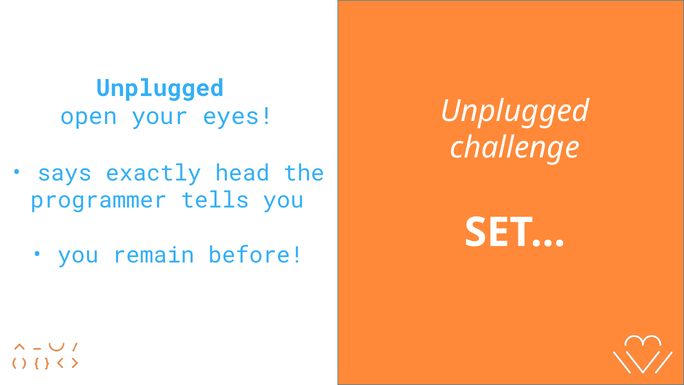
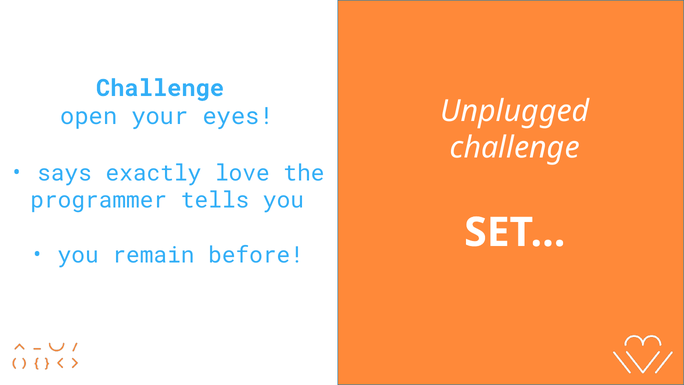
Unplugged at (160, 88): Unplugged -> Challenge
head: head -> love
